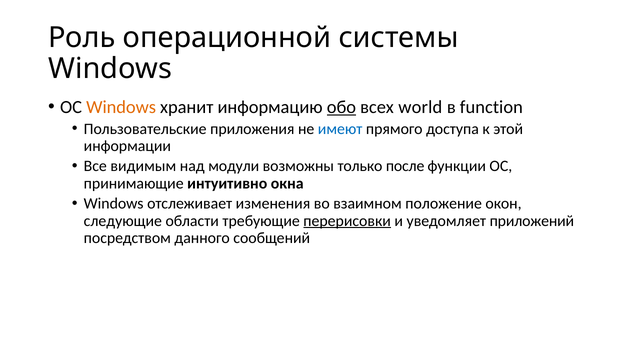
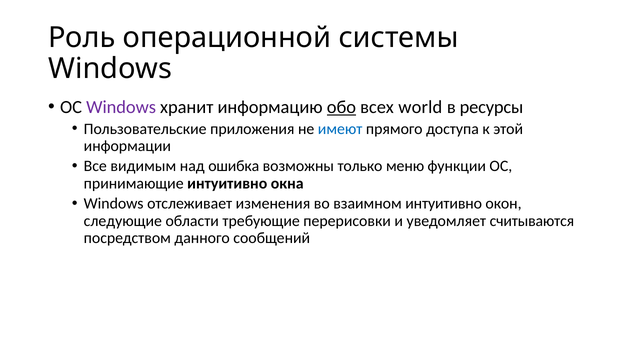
Windows at (121, 107) colour: orange -> purple
function: function -> ресурсы
модули: модули -> ошибка
после: после -> меню
взаимном положение: положение -> интуитивно
перерисовки underline: present -> none
приложений: приложений -> считываются
